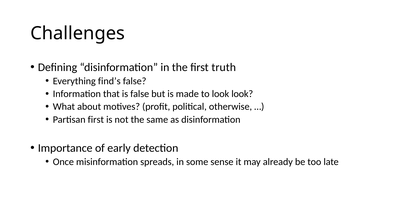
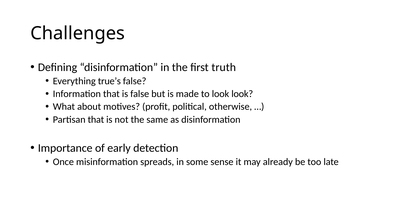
find’s: find’s -> true’s
Partisan first: first -> that
